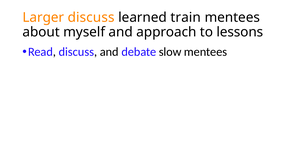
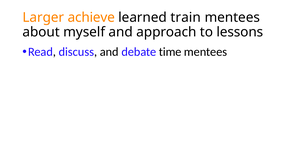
Larger discuss: discuss -> achieve
slow: slow -> time
